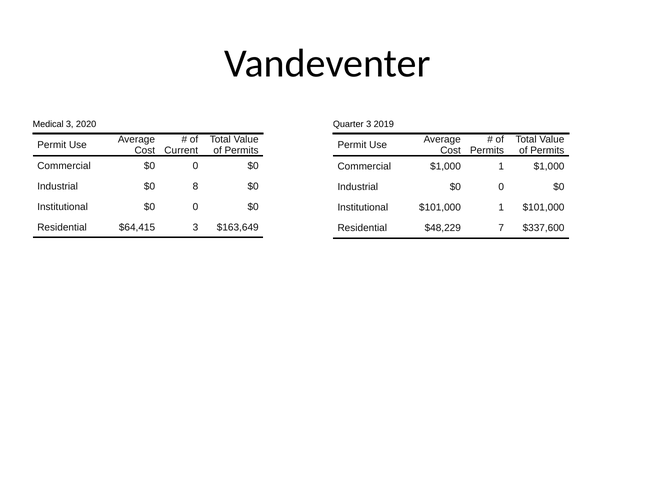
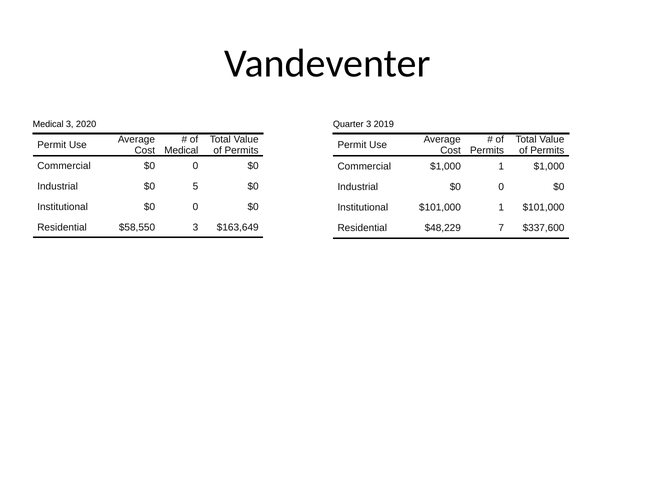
Current at (181, 150): Current -> Medical
8: 8 -> 5
$64,415: $64,415 -> $58,550
